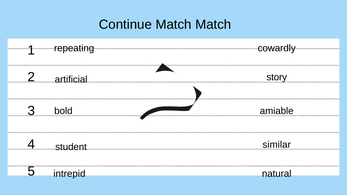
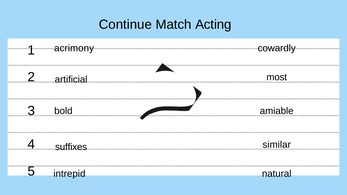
Match Match: Match -> Acting
repeating: repeating -> acrimony
story: story -> most
student: student -> suffixes
